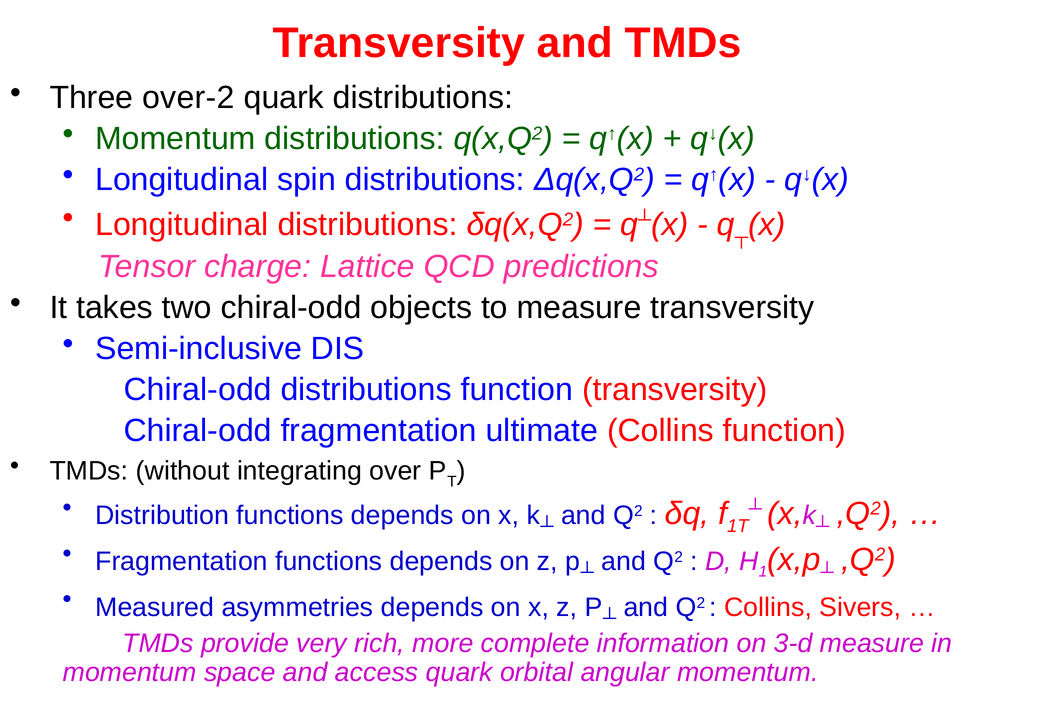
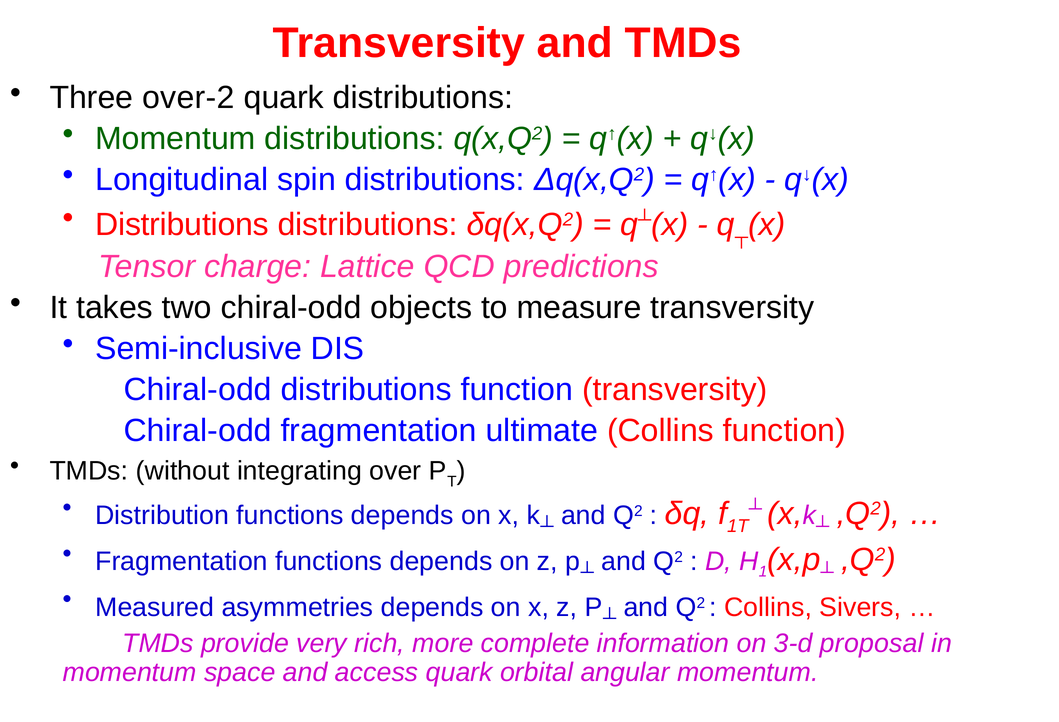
Longitudinal at (182, 225): Longitudinal -> Distributions
3-d measure: measure -> proposal
